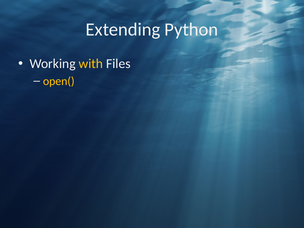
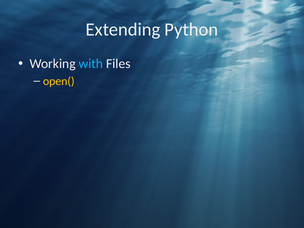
with colour: yellow -> light blue
